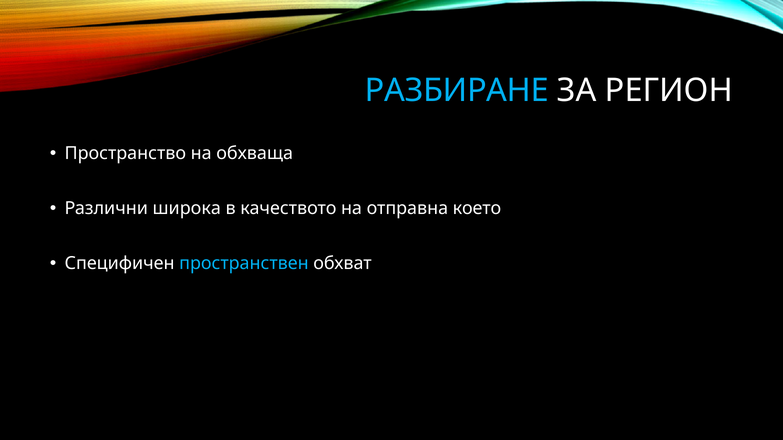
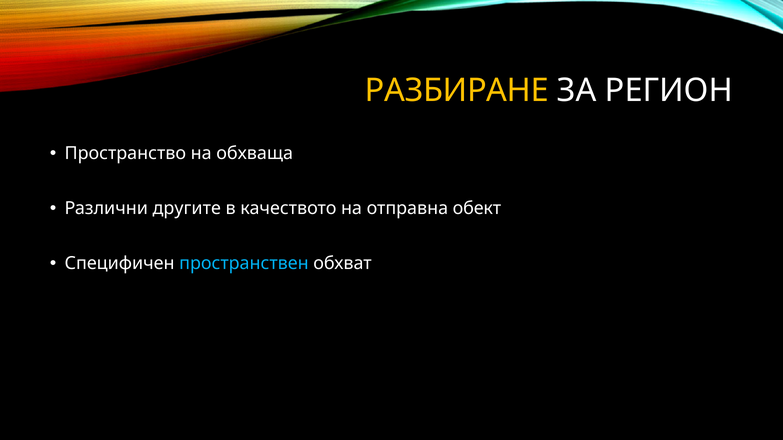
РАЗБИРАНЕ colour: light blue -> yellow
широка: широка -> другите
което: което -> обект
